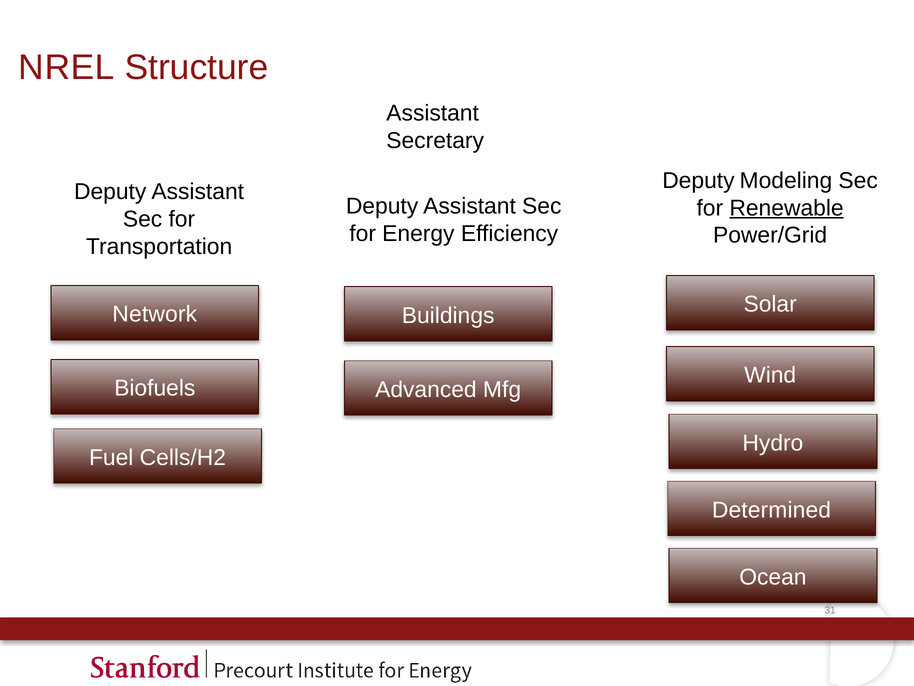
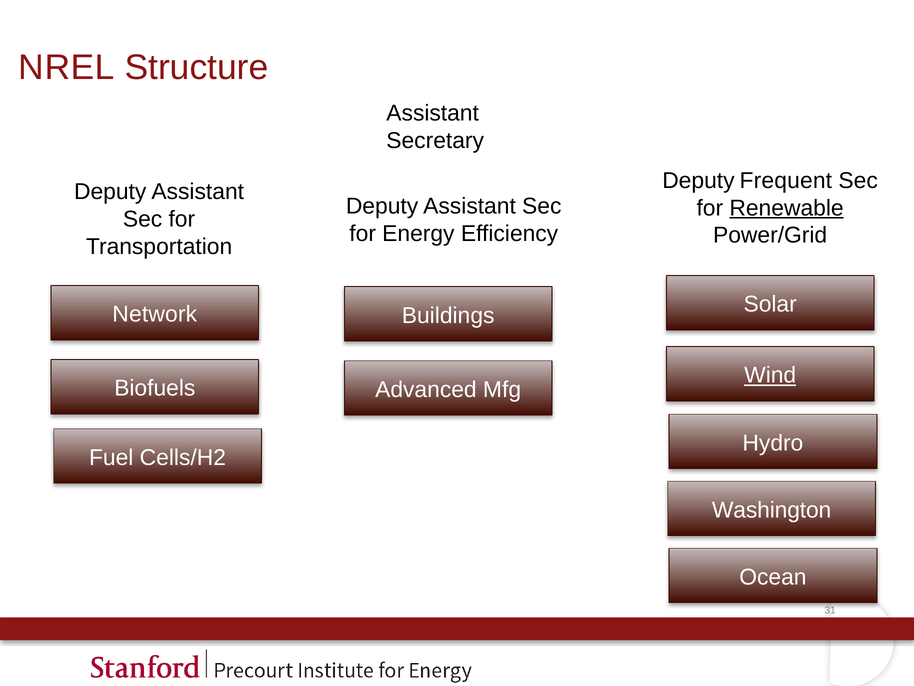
Modeling: Modeling -> Frequent
Wind underline: none -> present
Determined: Determined -> Washington
